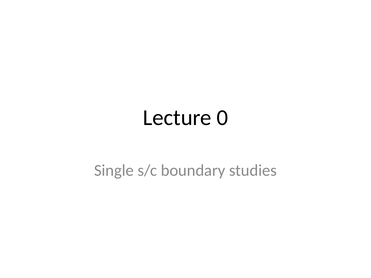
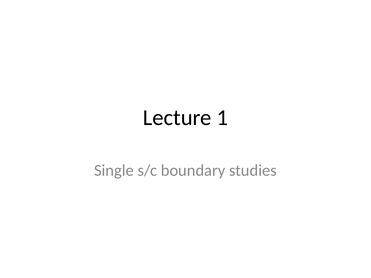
0: 0 -> 1
